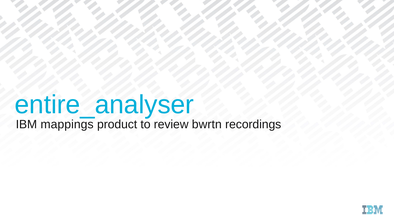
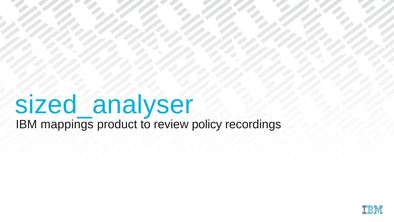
entire_analyser: entire_analyser -> sized_analyser
bwrtn: bwrtn -> policy
